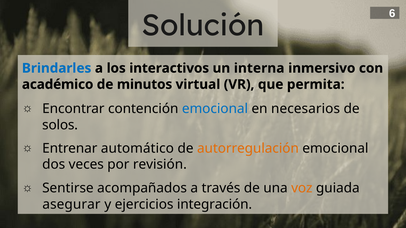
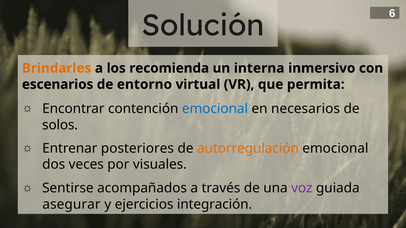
Brindarles colour: blue -> orange
interactivos: interactivos -> recomienda
académico: académico -> escenarios
minutos: minutos -> entorno
automático: automático -> posteriores
revisión: revisión -> visuales
voz colour: orange -> purple
